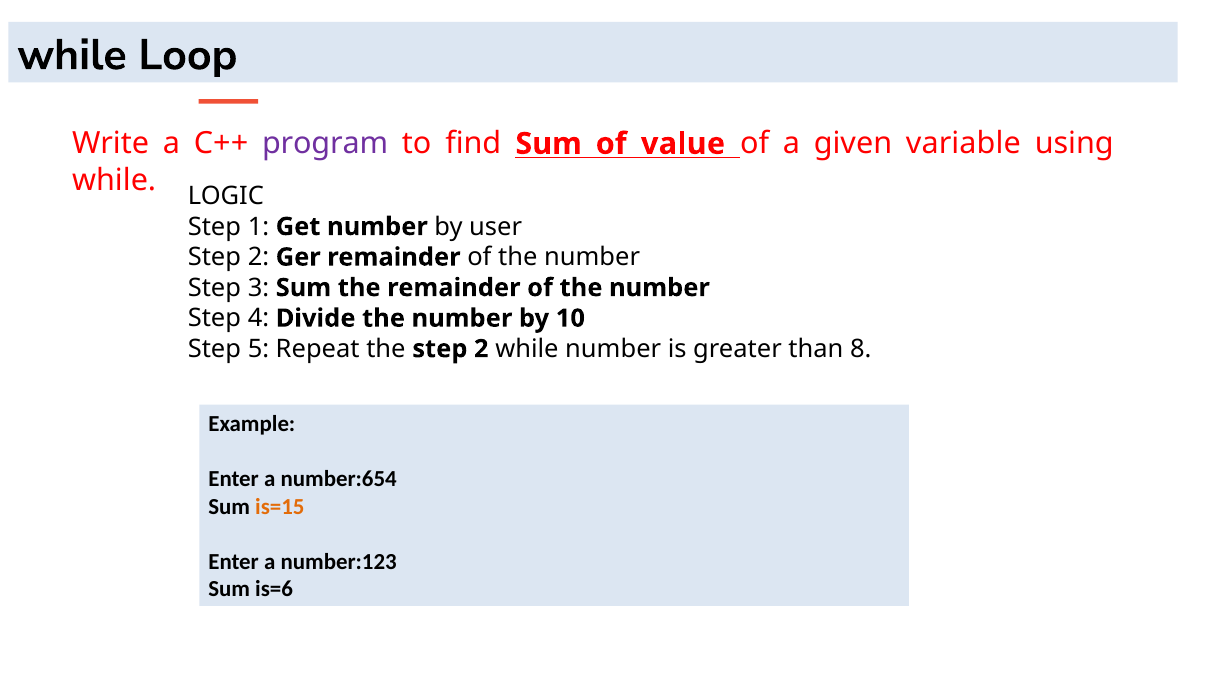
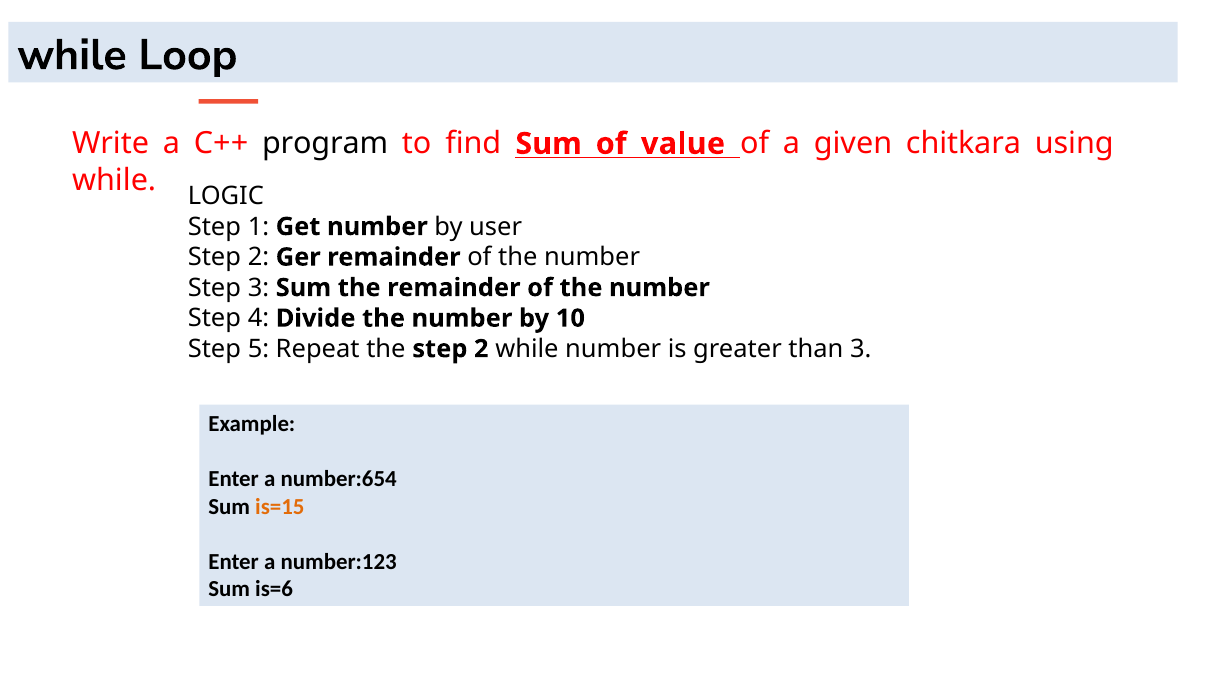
program colour: purple -> black
variable: variable -> chitkara
than 8: 8 -> 3
